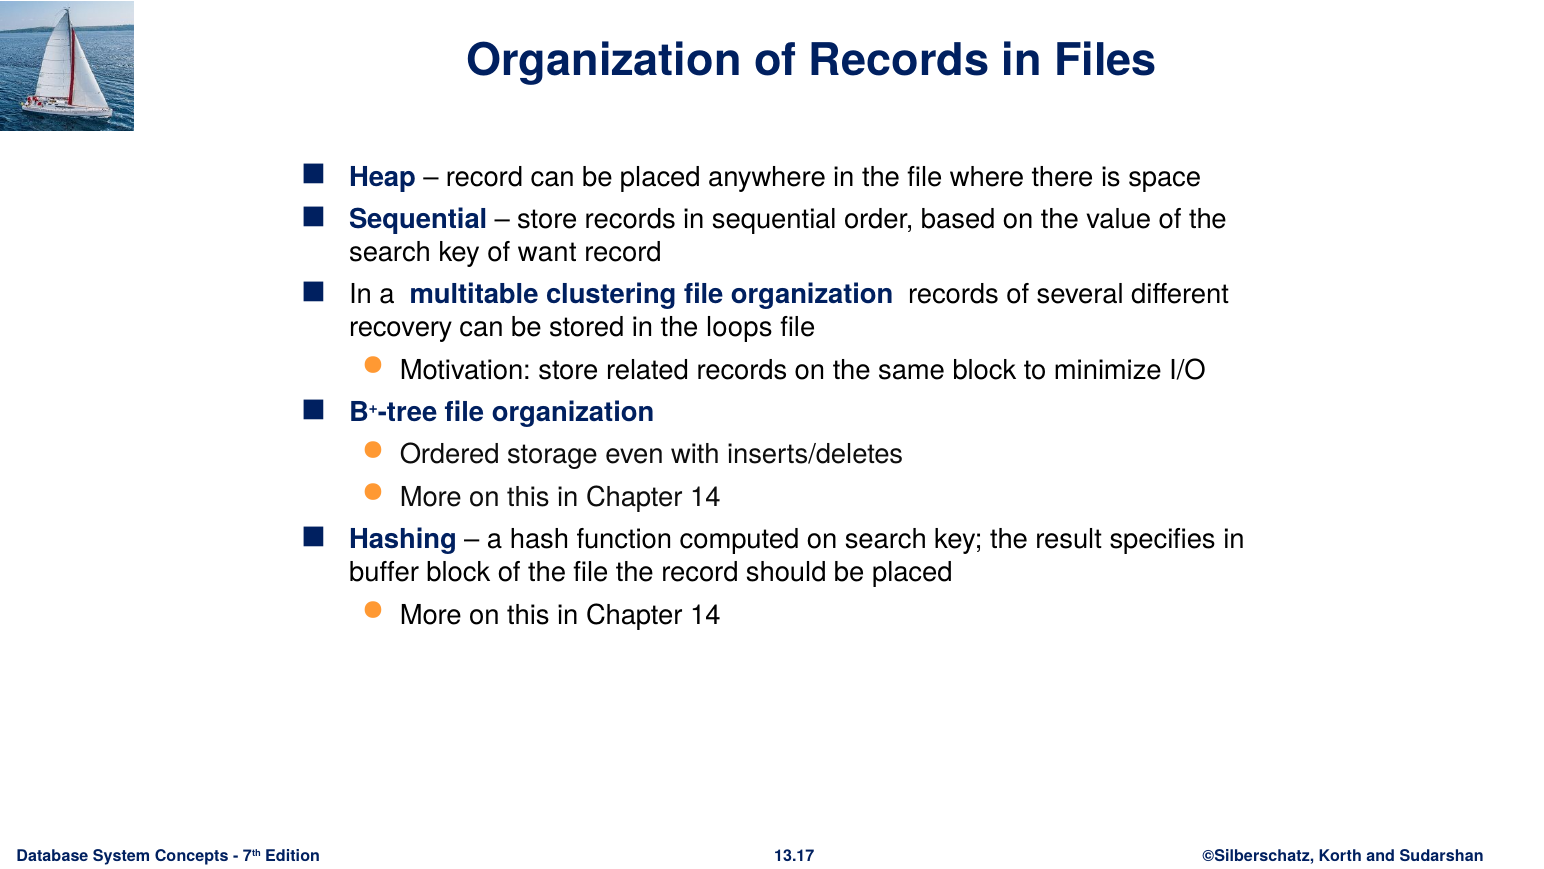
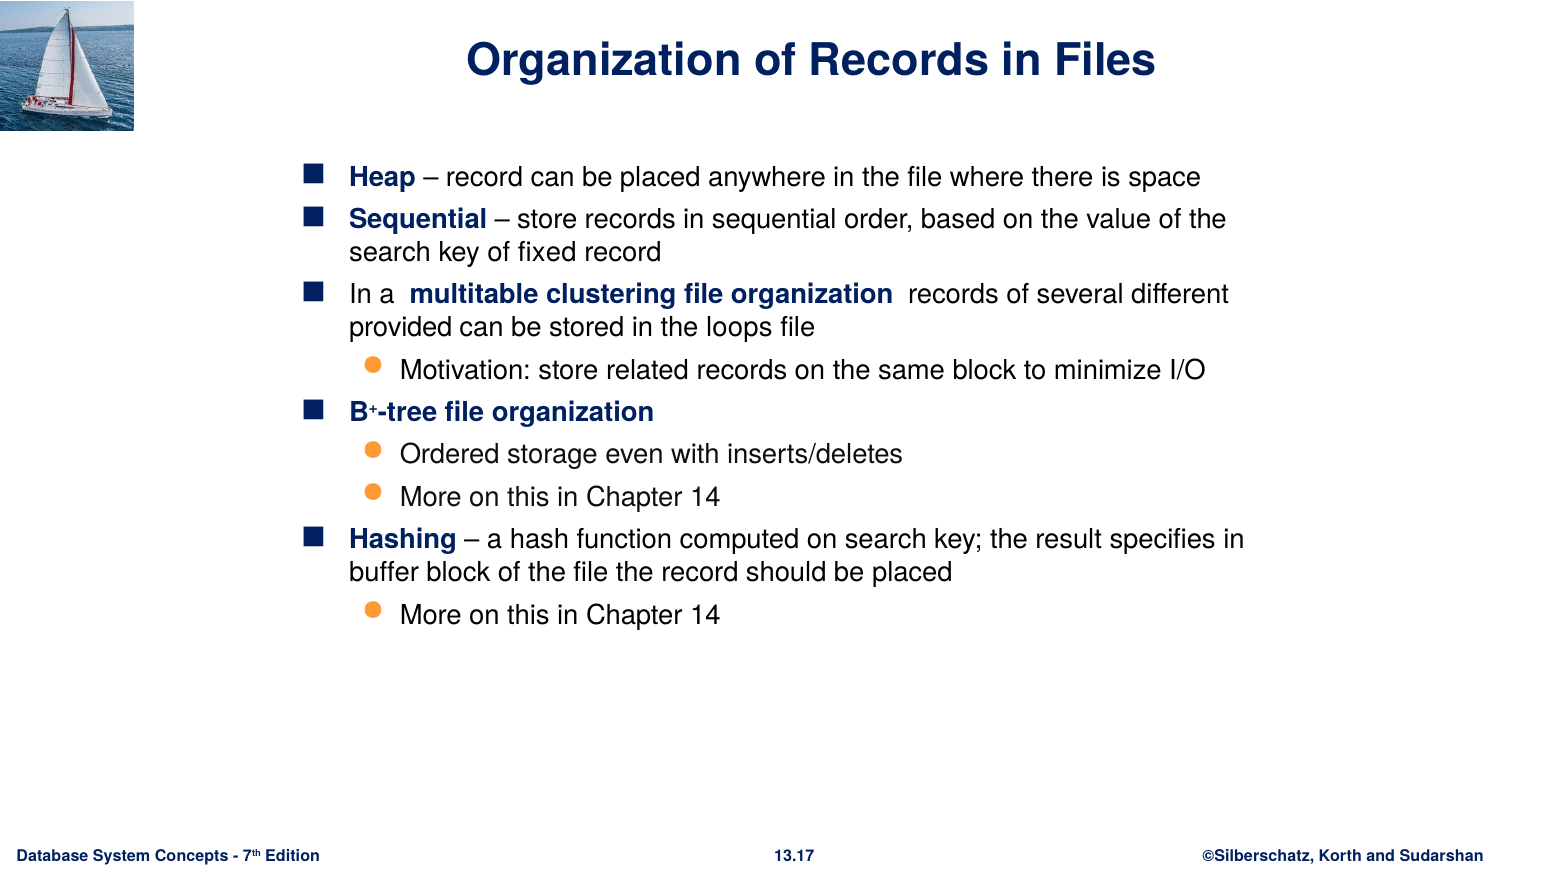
want: want -> fixed
recovery: recovery -> provided
